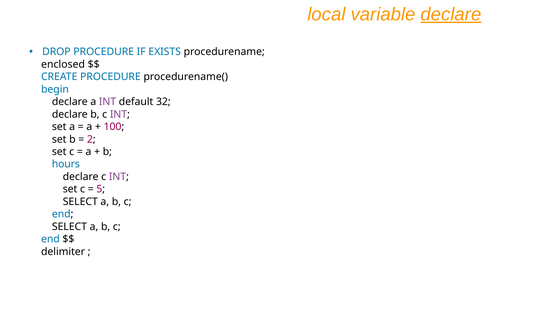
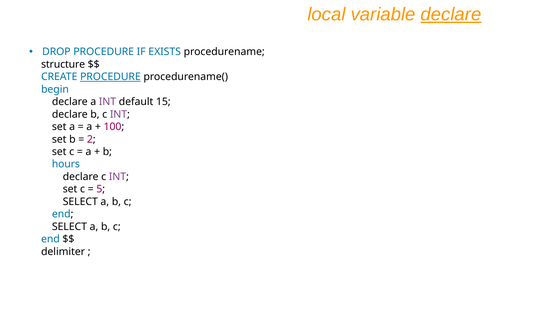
enclosed: enclosed -> structure
PROCEDURE at (110, 77) underline: none -> present
32: 32 -> 15
